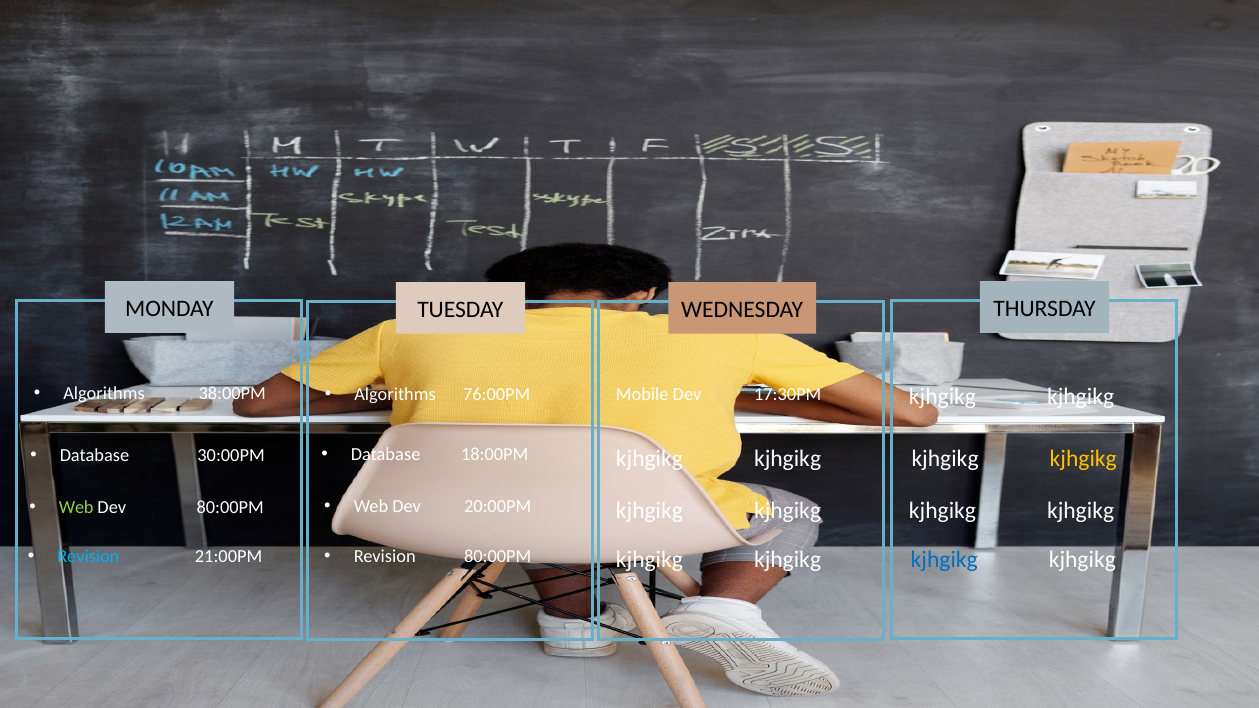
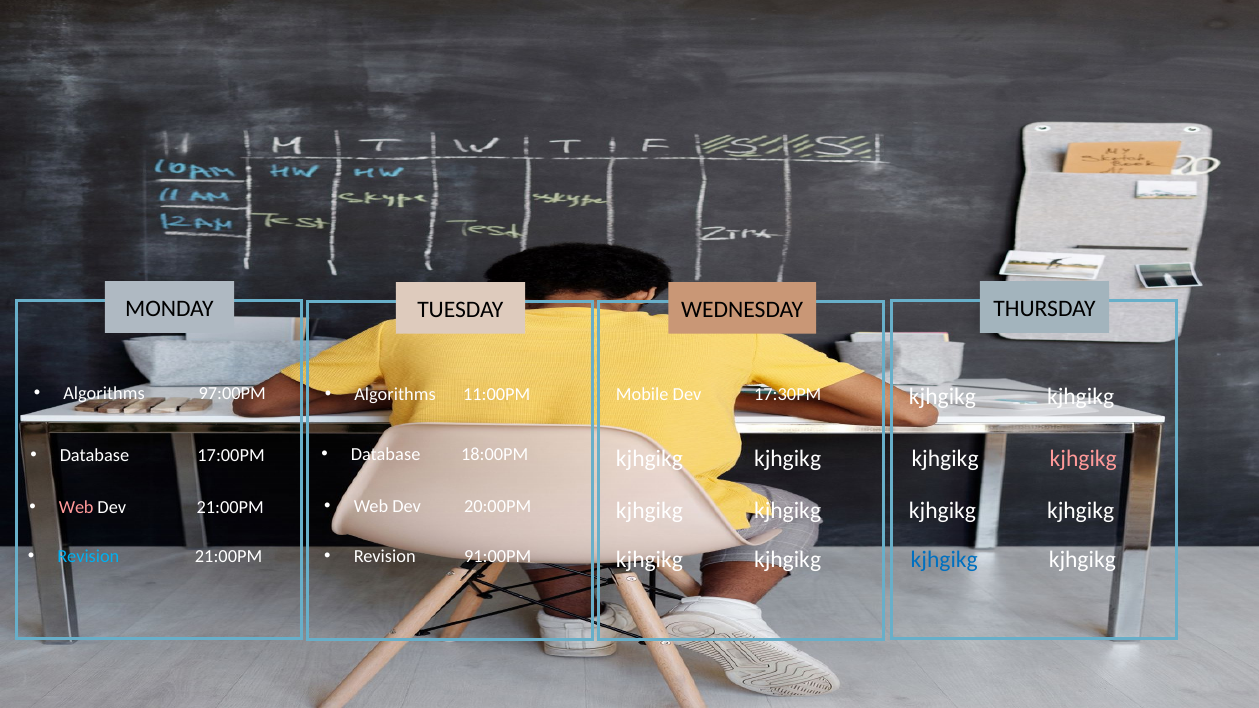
38:00PM: 38:00PM -> 97:00PM
76:00PM: 76:00PM -> 11:00PM
30:00PM: 30:00PM -> 17:00PM
kjhgikg at (1083, 459) colour: yellow -> pink
Web at (76, 508) colour: light green -> pink
Dev 80:00PM: 80:00PM -> 21:00PM
Revision 80:00PM: 80:00PM -> 91:00PM
